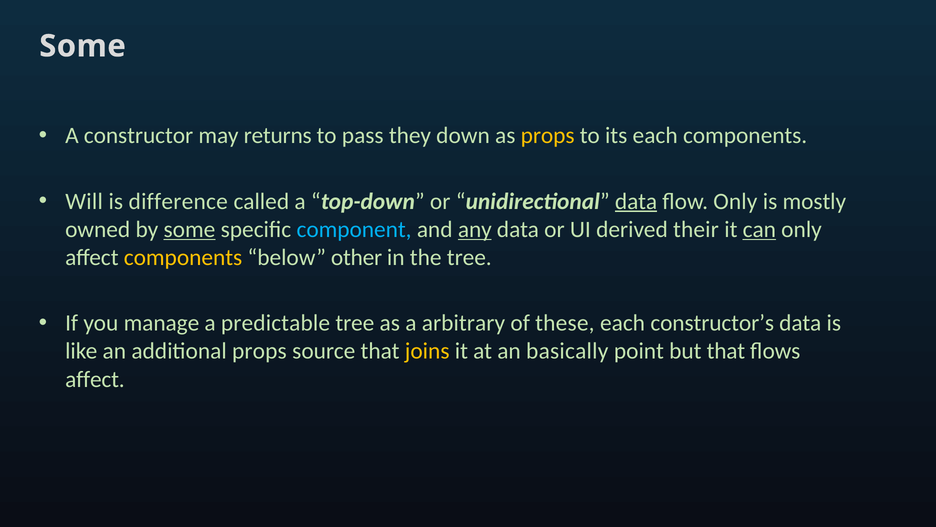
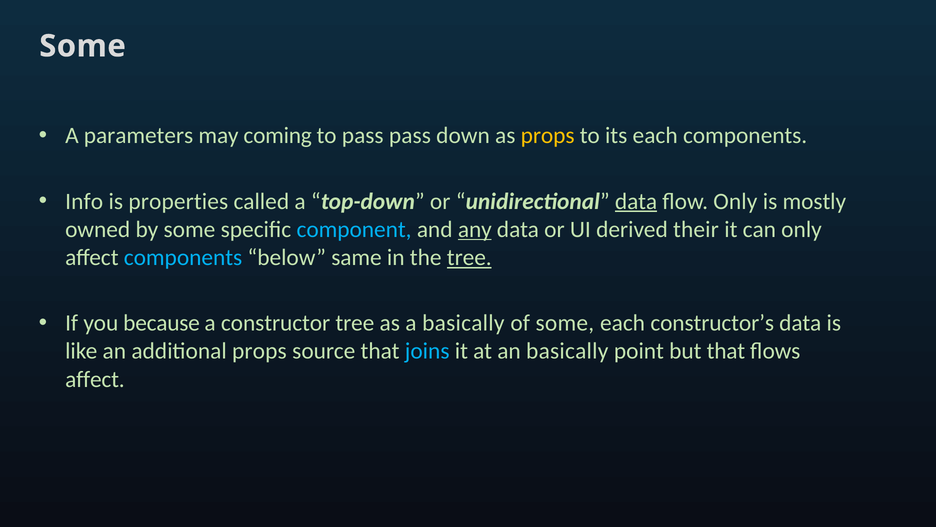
constructor: constructor -> parameters
returns: returns -> coming
pass they: they -> pass
Will: Will -> Info
difference: difference -> properties
some at (189, 229) underline: present -> none
can underline: present -> none
components at (183, 257) colour: yellow -> light blue
other: other -> same
tree at (469, 257) underline: none -> present
manage: manage -> because
predictable: predictable -> constructor
a arbitrary: arbitrary -> basically
of these: these -> some
joins colour: yellow -> light blue
